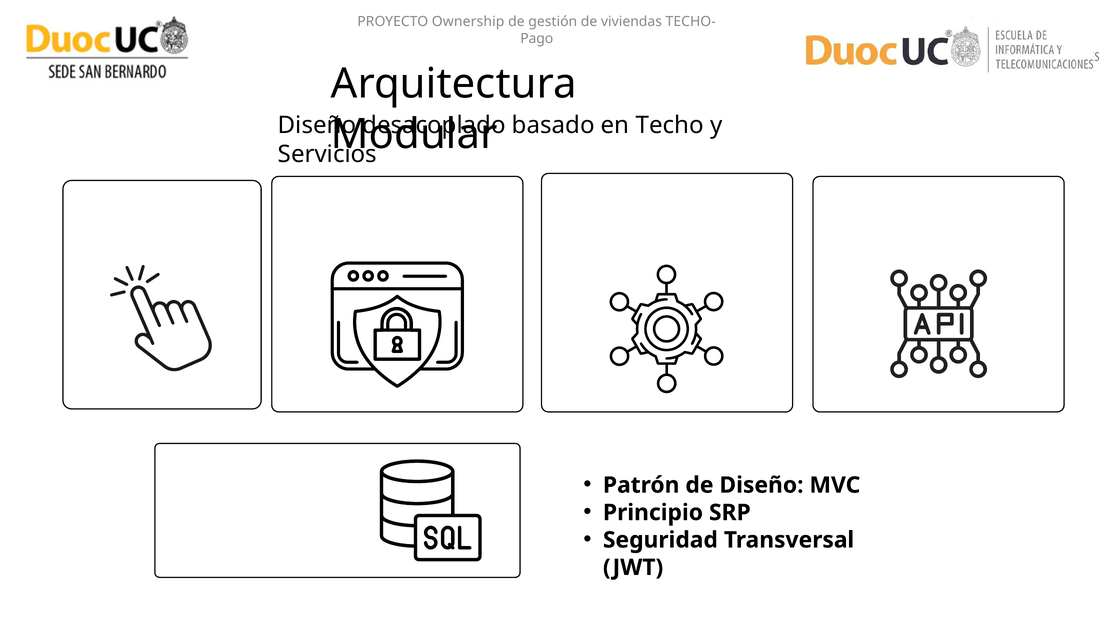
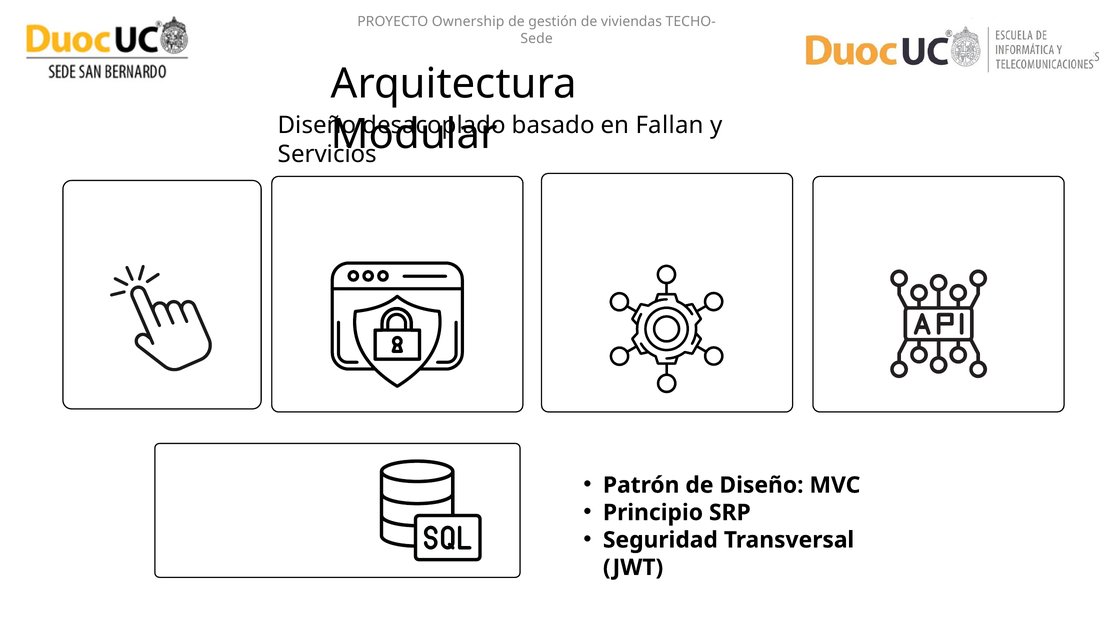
Pago: Pago -> Sede
Techo: Techo -> Fallan
